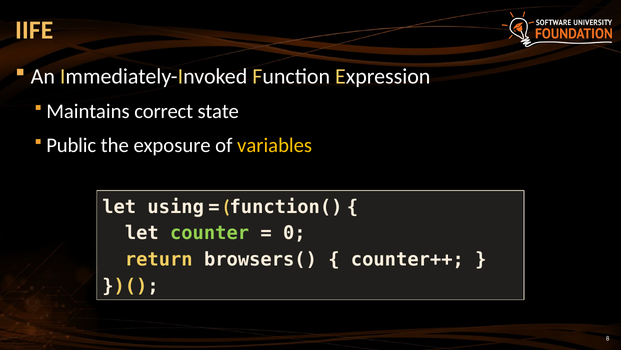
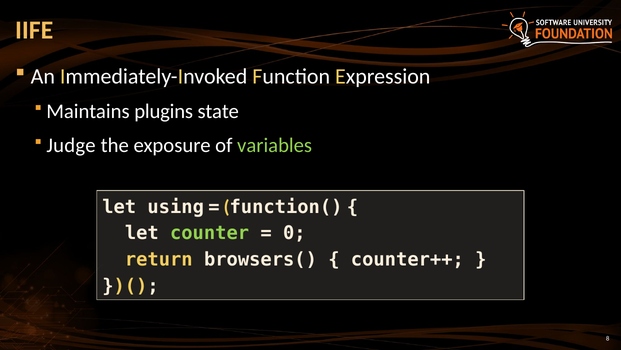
correct: correct -> plugins
Public: Public -> Judge
variables colour: yellow -> light green
